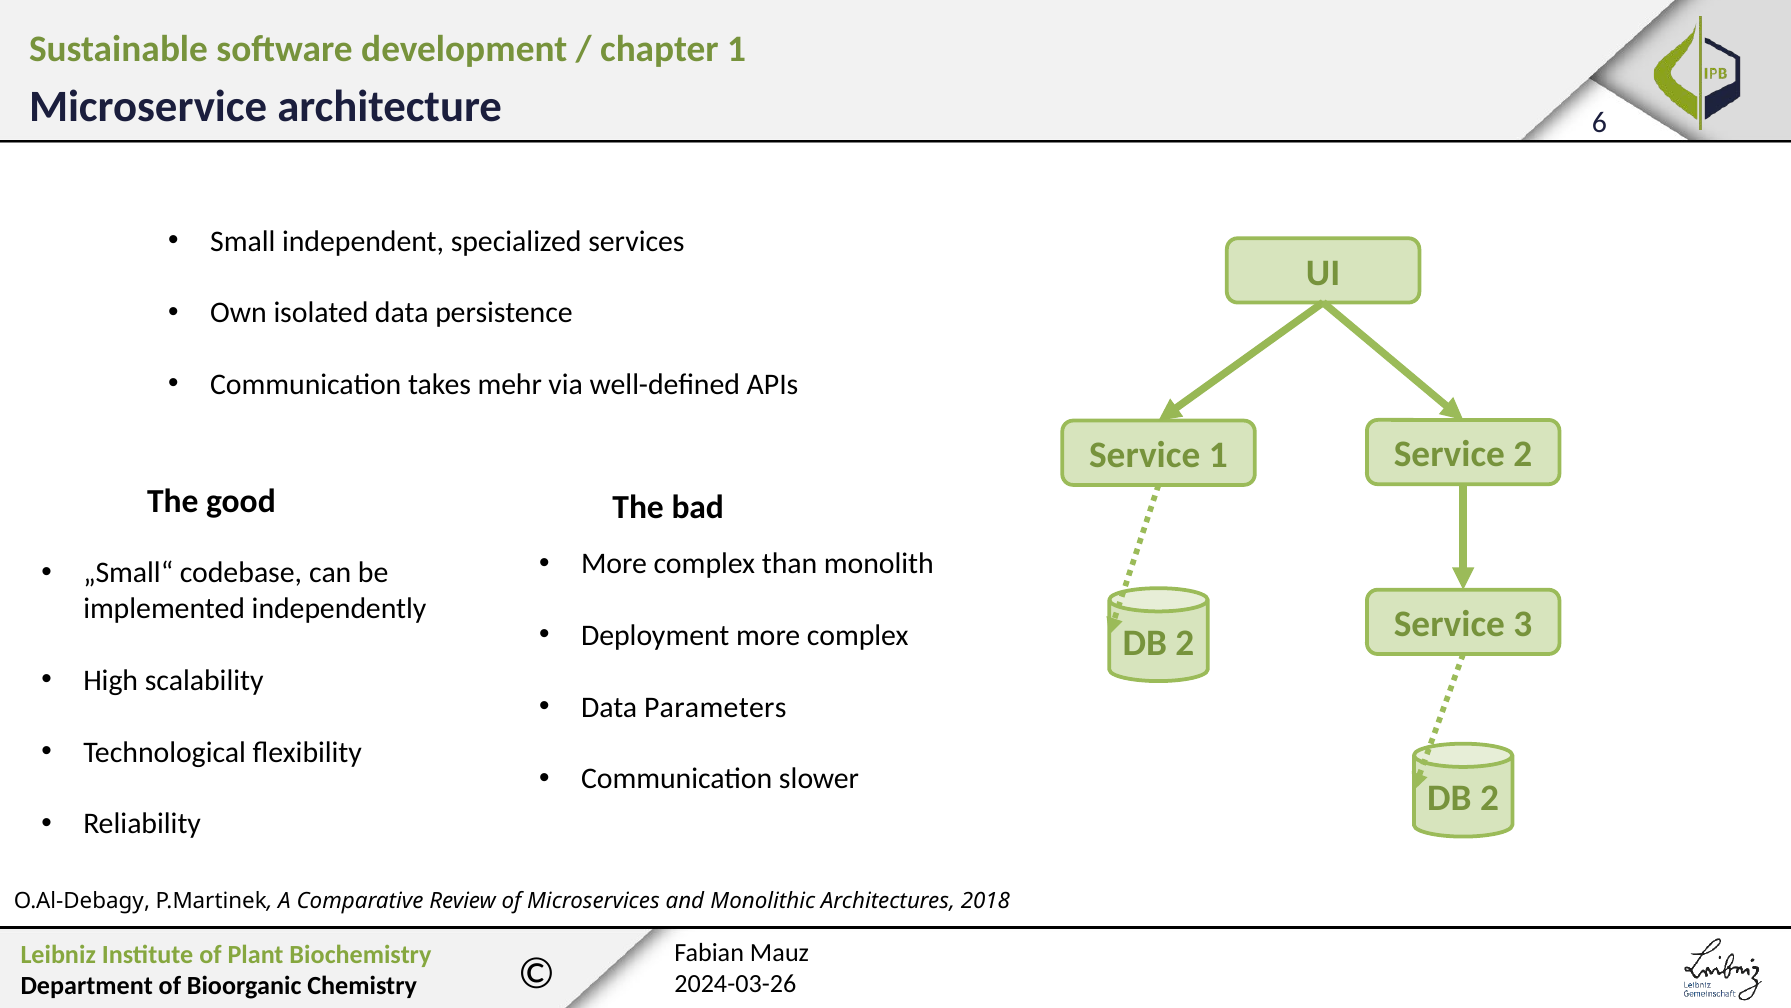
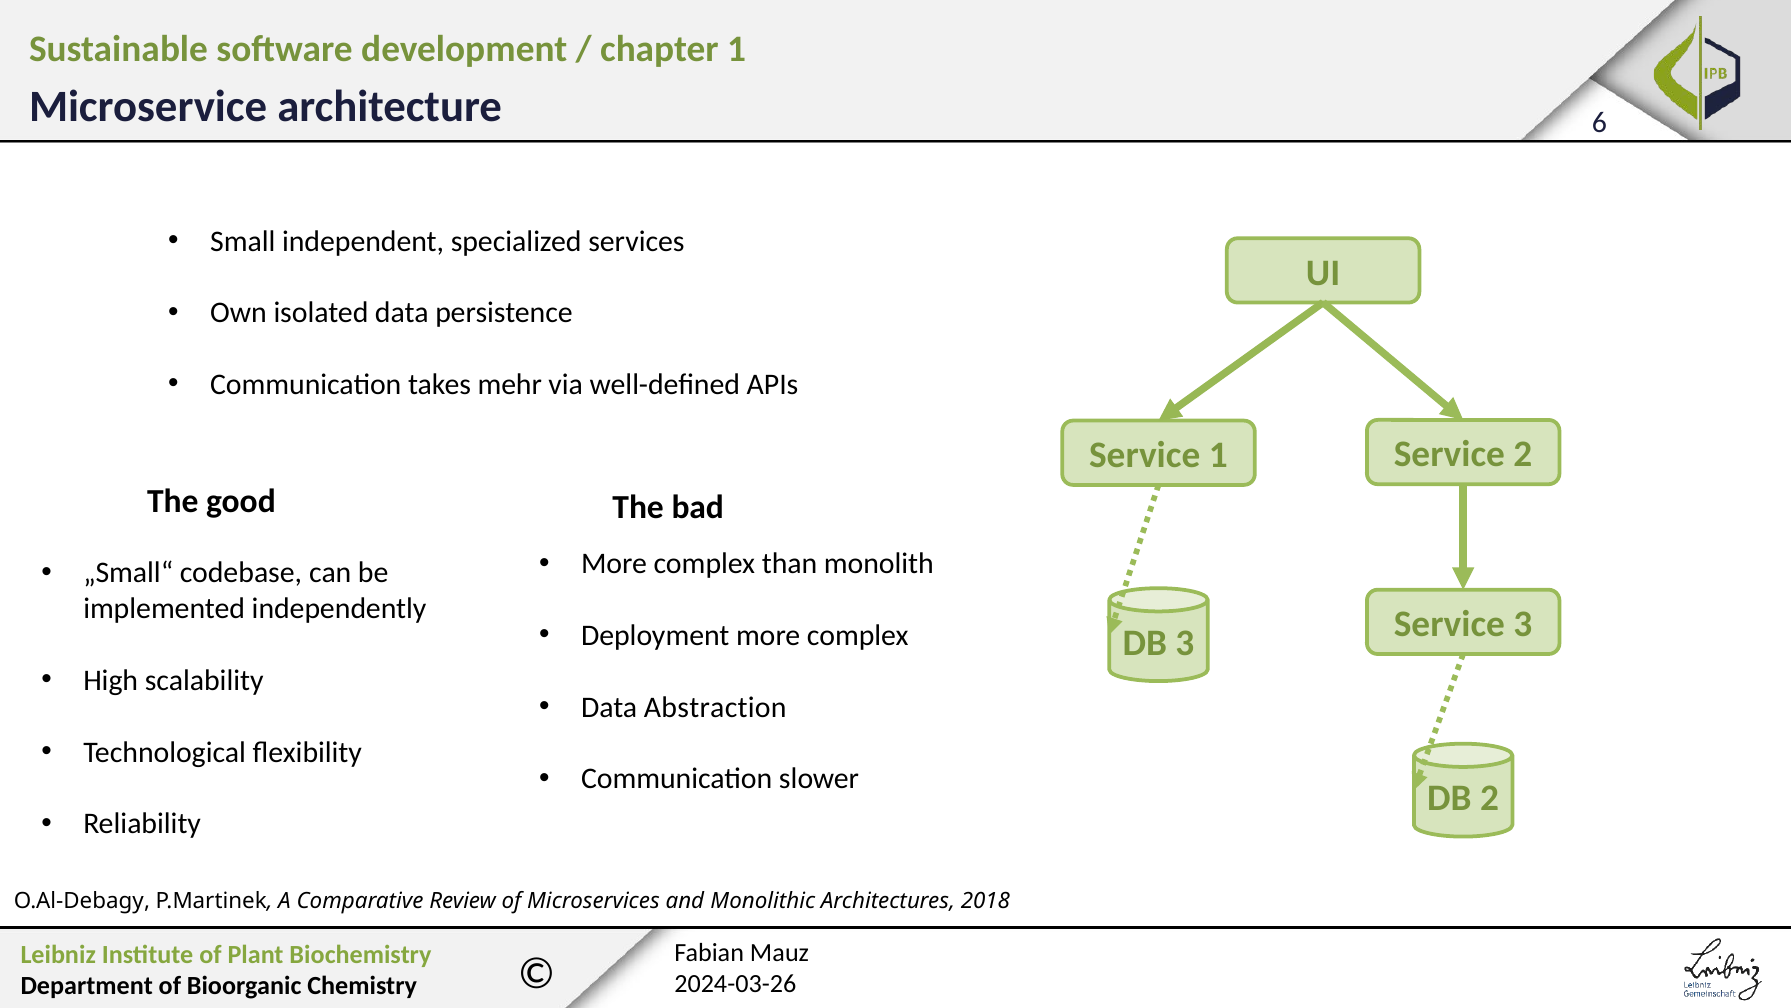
2 at (1185, 643): 2 -> 3
Parameters: Parameters -> Abstraction
